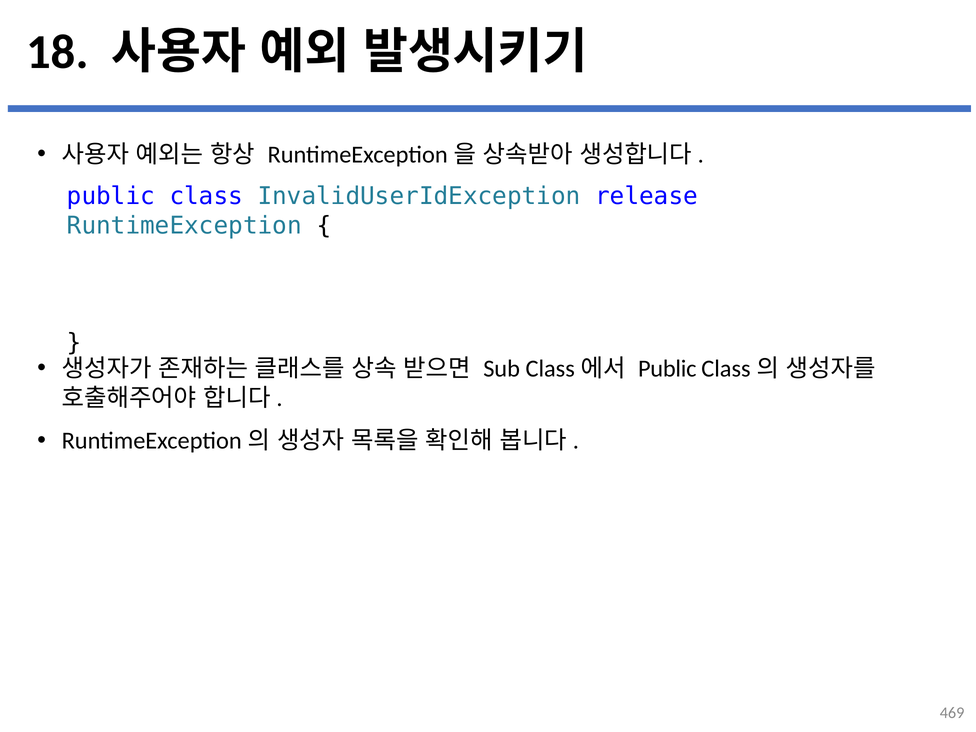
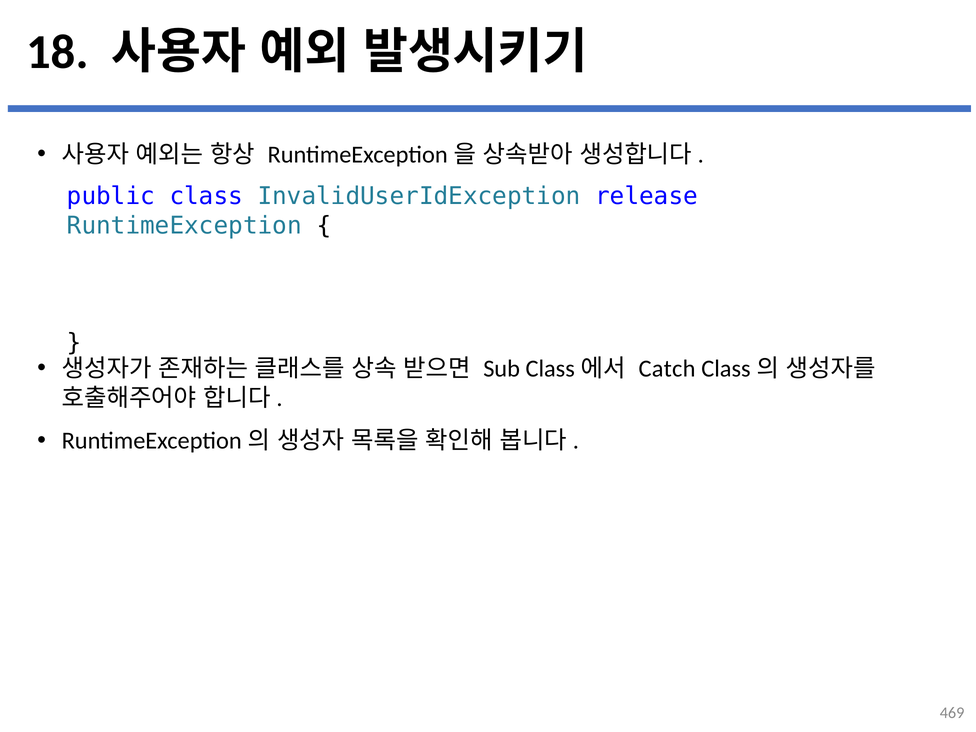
Public at (667, 369): Public -> Catch
